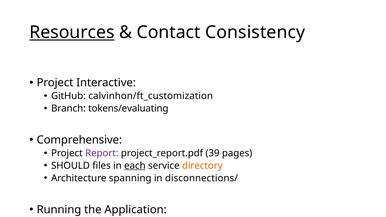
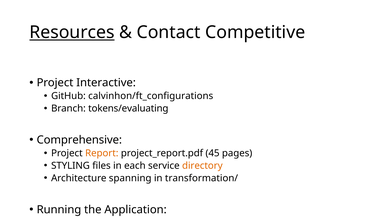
Consistency: Consistency -> Competitive
calvinhon/ft_customization: calvinhon/ft_customization -> calvinhon/ft_configurations
Report colour: purple -> orange
39: 39 -> 45
SHOULD: SHOULD -> STYLING
each at (135, 166) underline: present -> none
disconnections/: disconnections/ -> transformation/
